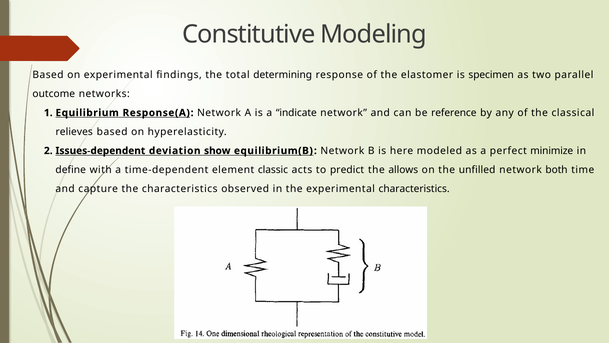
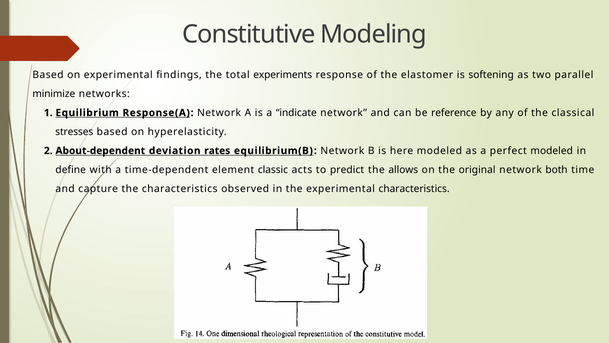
determining: determining -> experiments
specimen: specimen -> softening
outcome: outcome -> minimize
relieves: relieves -> stresses
Issues-dependent: Issues-dependent -> About-dependent
show: show -> rates
perfect minimize: minimize -> modeled
unfilled: unfilled -> original
